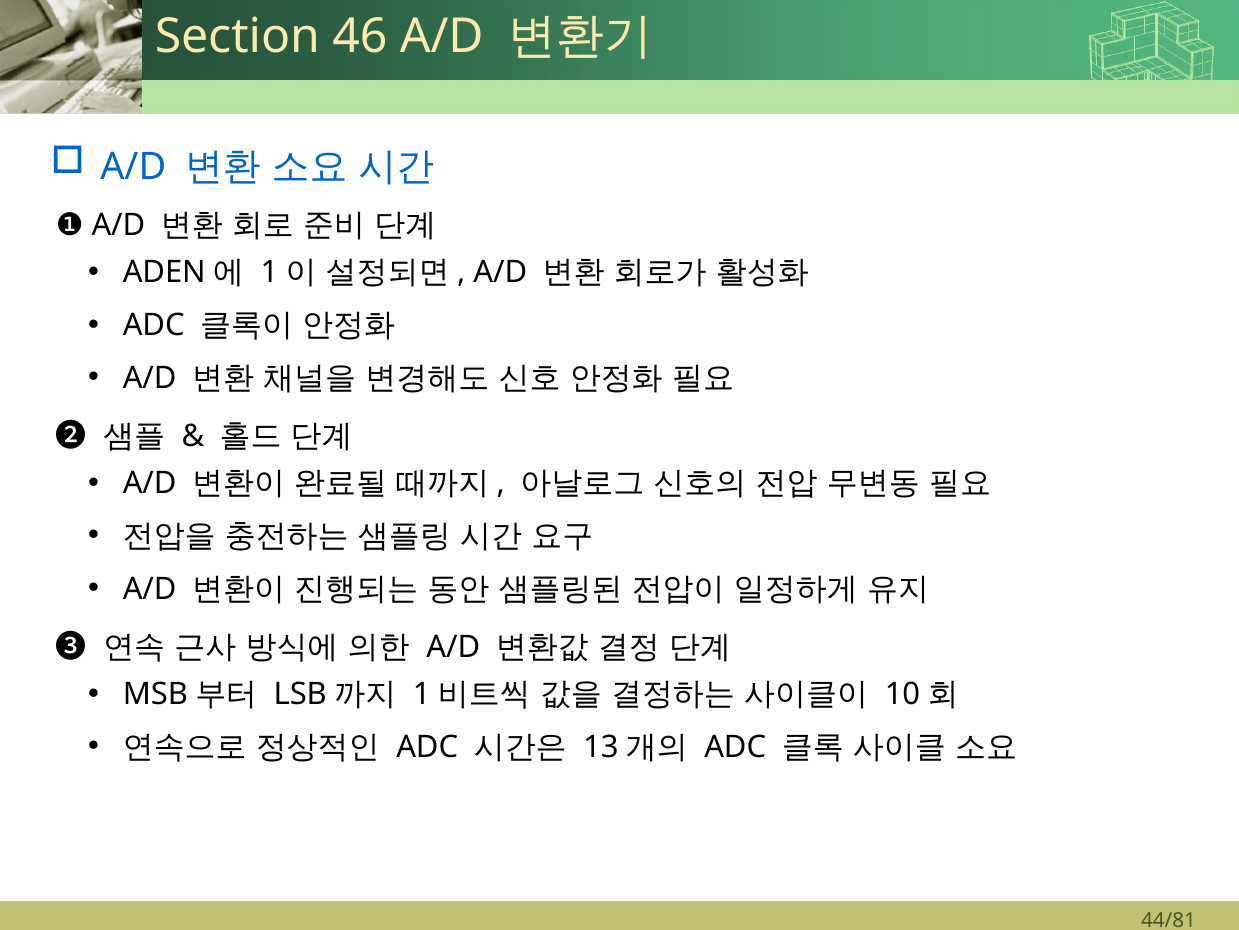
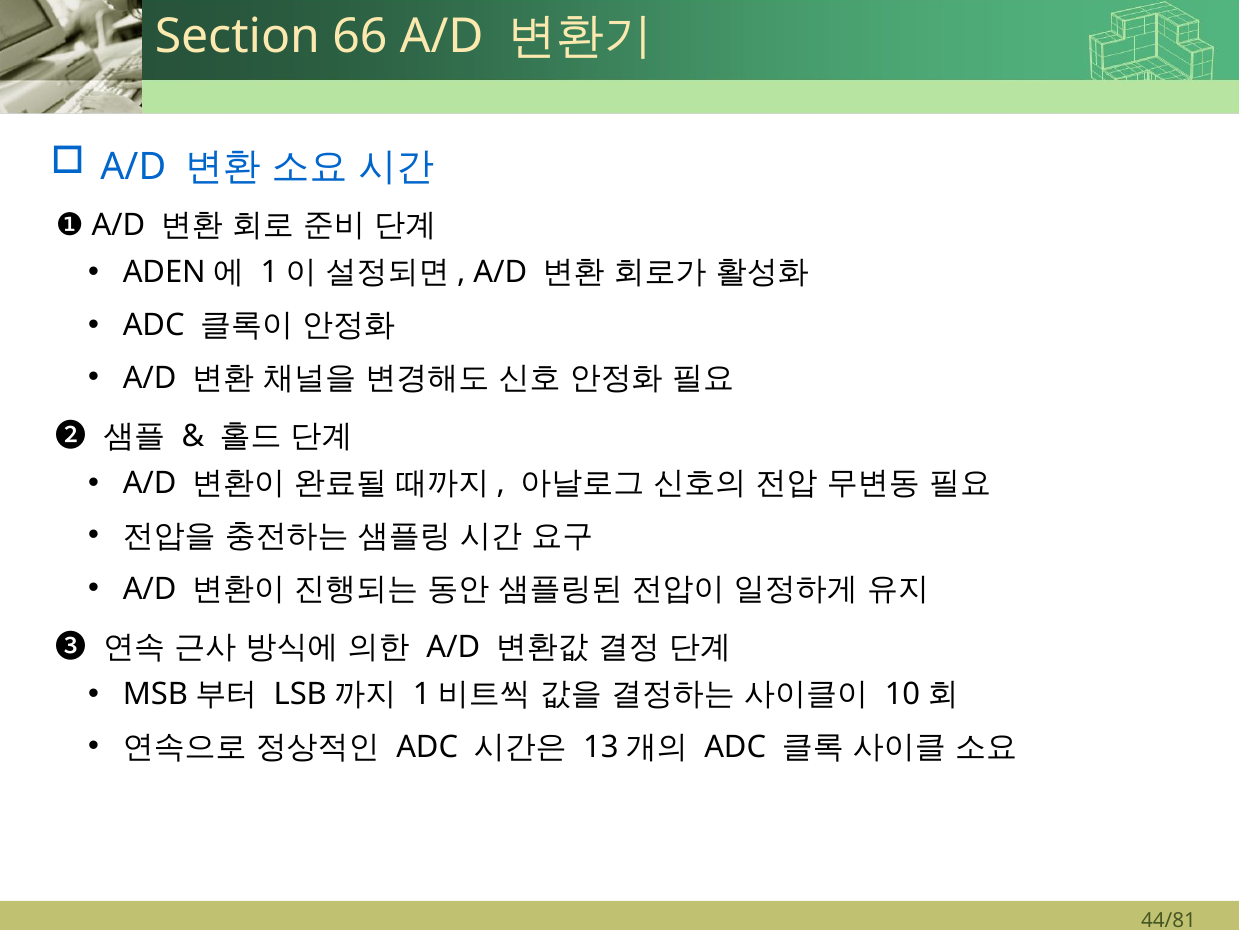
46: 46 -> 66
